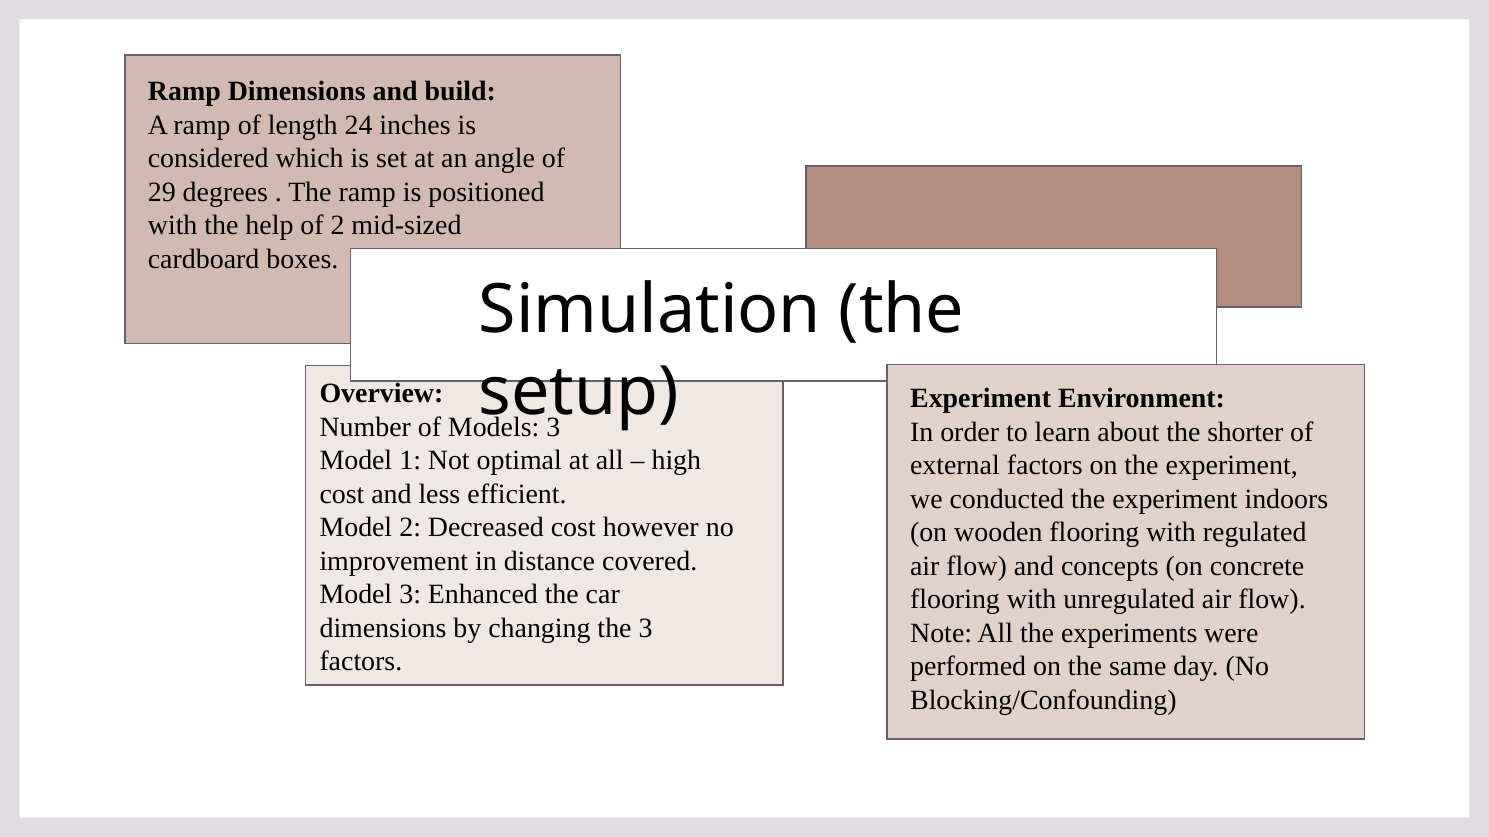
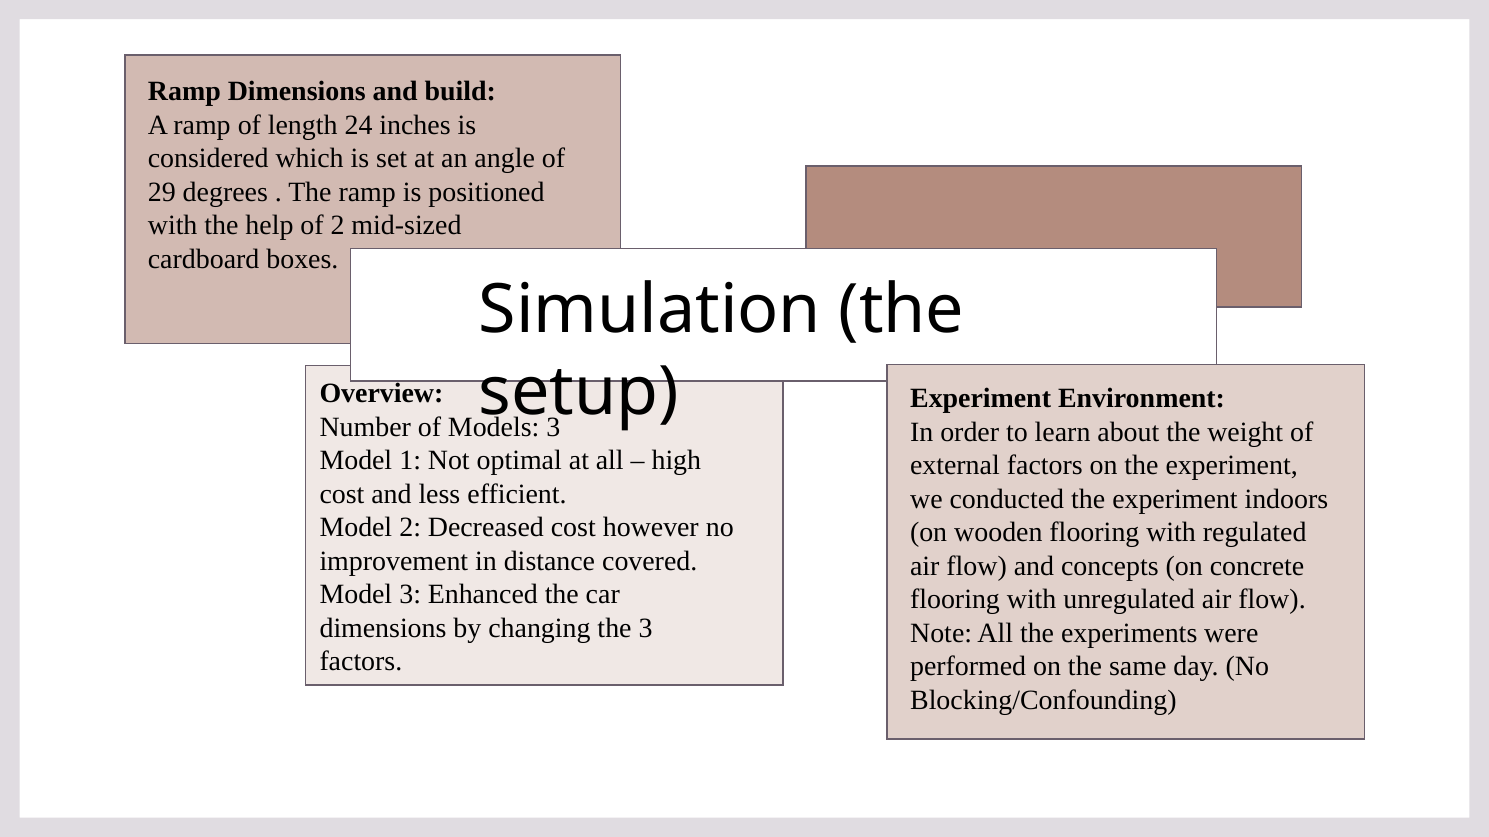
shorter: shorter -> weight
